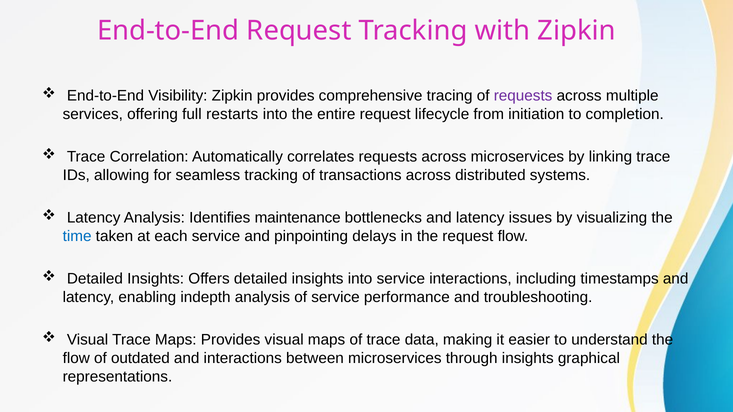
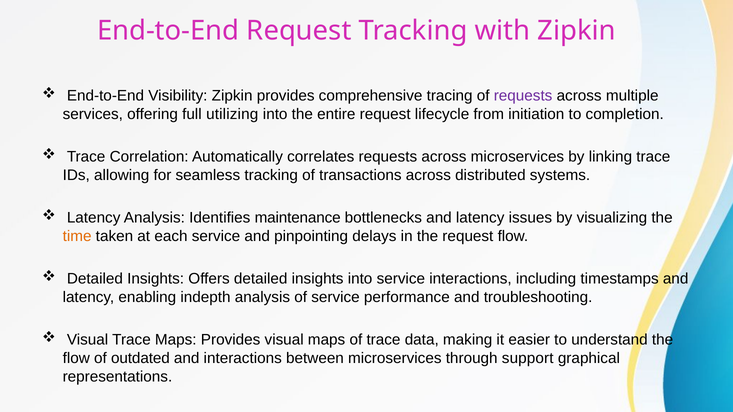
restarts: restarts -> utilizing
time colour: blue -> orange
through insights: insights -> support
